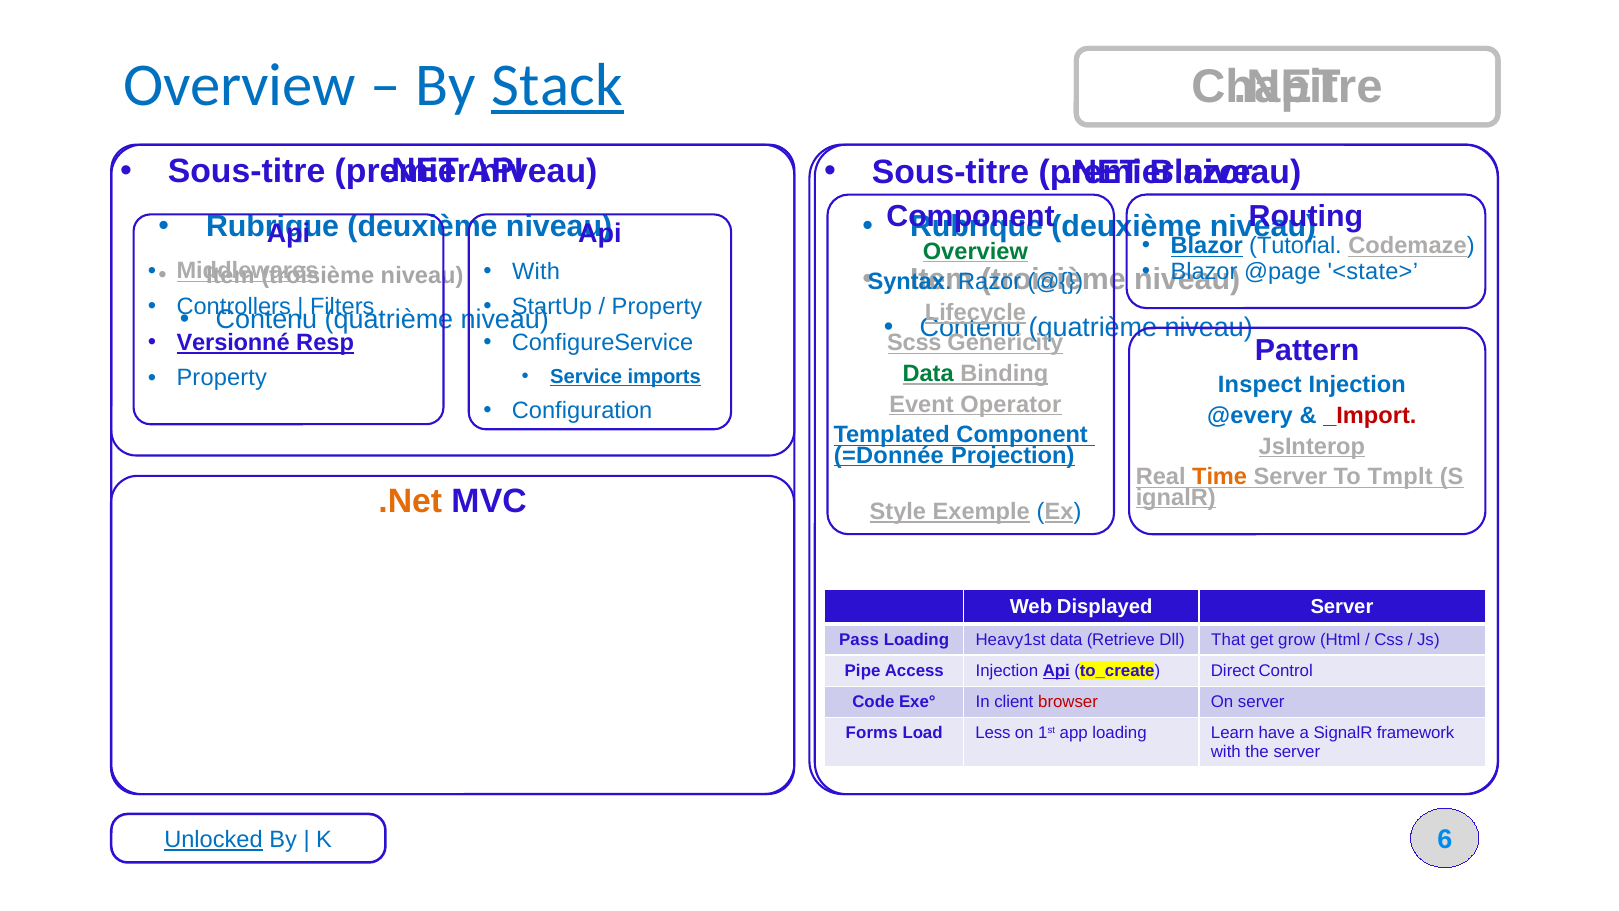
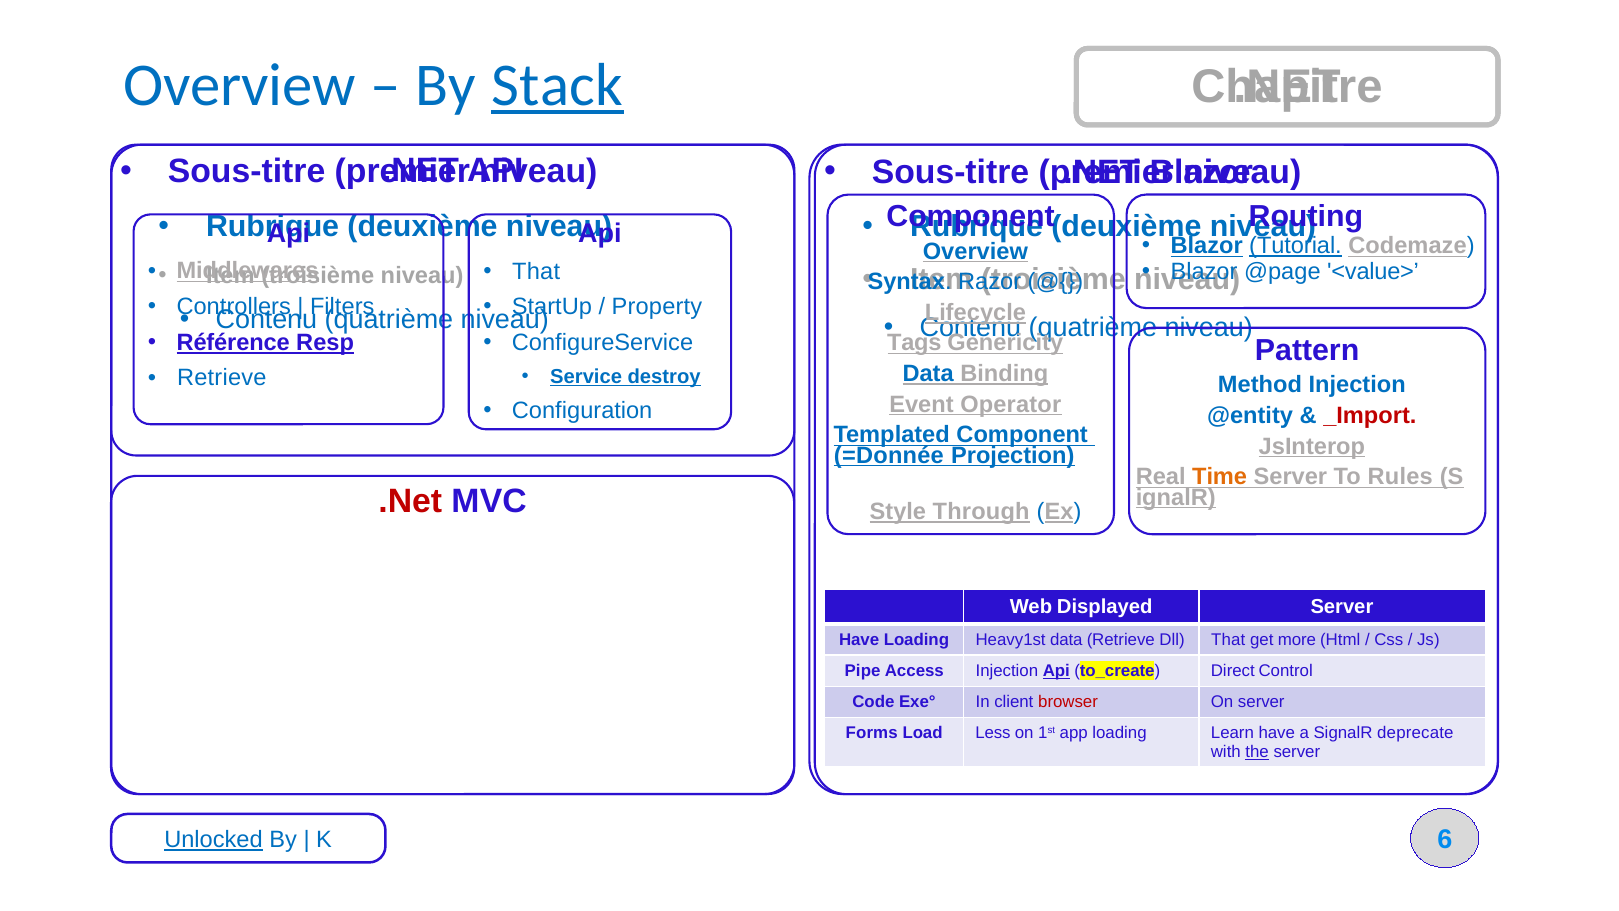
Tutorial underline: none -> present
Overview at (975, 251) colour: green -> blue
<state>: <state> -> <value>
With at (536, 271): With -> That
Versionné: Versionné -> Référence
Scss: Scss -> Tags
Data at (928, 373) colour: green -> blue
Property at (222, 378): Property -> Retrieve
imports: imports -> destroy
Inspect: Inspect -> Method
@every: @every -> @entity
Tmplt: Tmplt -> Rules
.Net at (410, 501) colour: orange -> red
Exemple: Exemple -> Through
Pass at (859, 640): Pass -> Have
grow: grow -> more
framework: framework -> deprecate
the underline: none -> present
